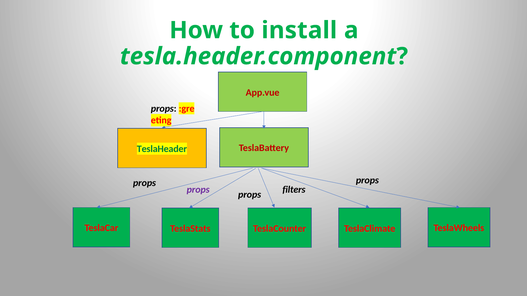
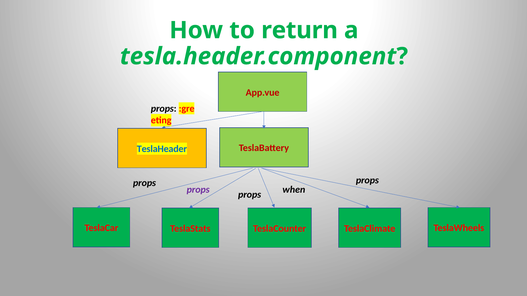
install: install -> return
TeslaHeader colour: green -> blue
filters: filters -> when
